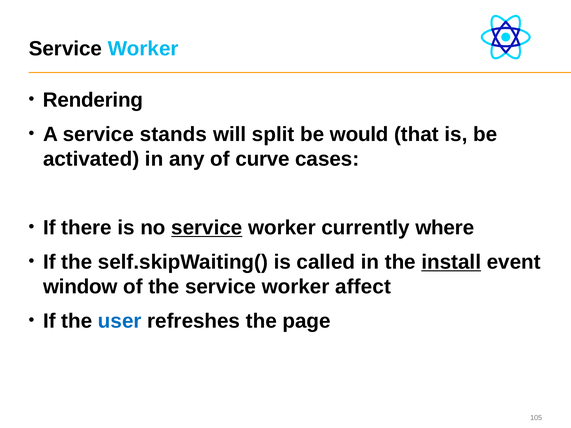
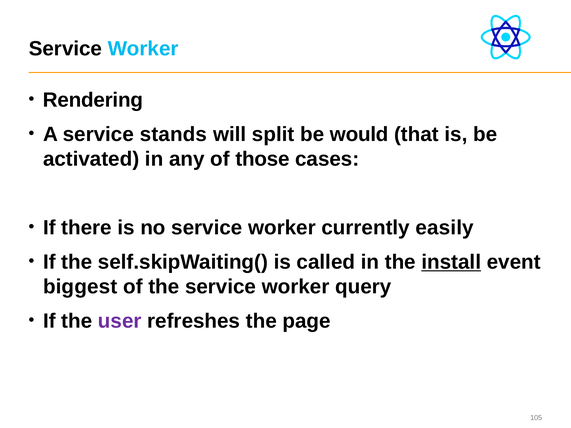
curve: curve -> those
service at (207, 228) underline: present -> none
where: where -> easily
window: window -> biggest
affect: affect -> query
user colour: blue -> purple
